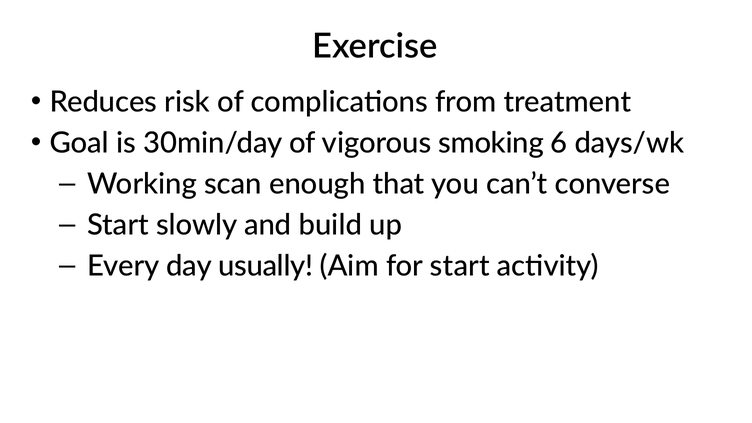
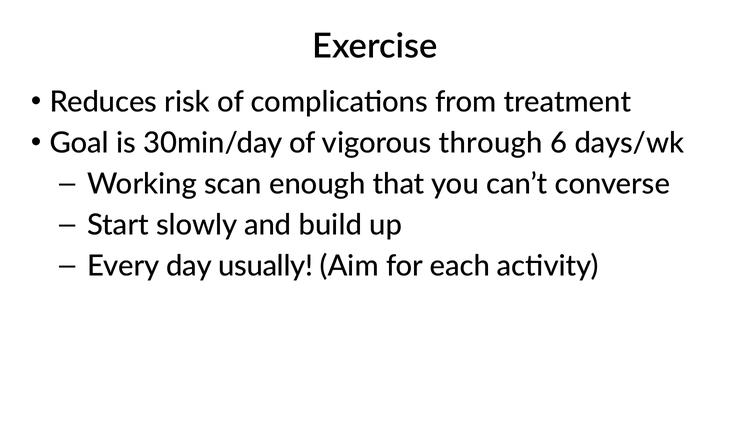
smoking: smoking -> through
for start: start -> each
